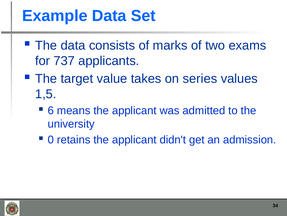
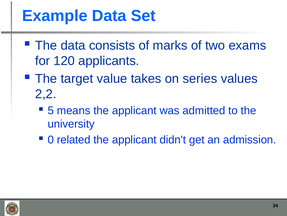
737: 737 -> 120
1,5: 1,5 -> 2,2
6: 6 -> 5
retains: retains -> related
